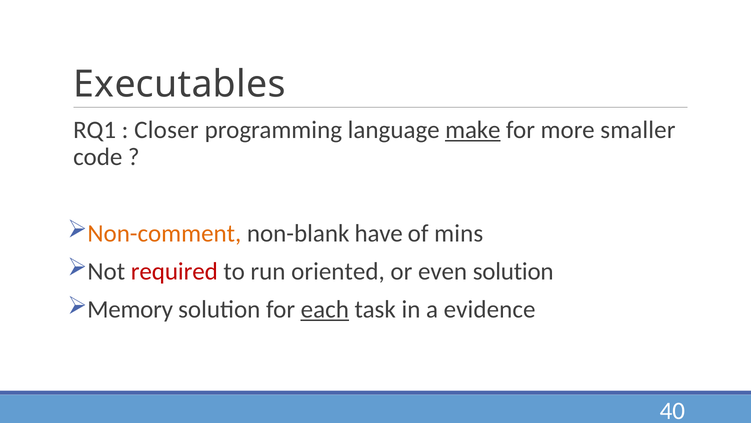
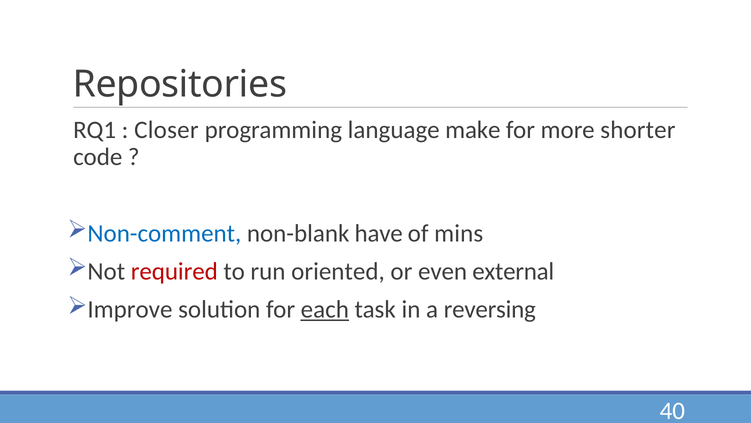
Executables: Executables -> Repositories
make underline: present -> none
smaller: smaller -> shorter
Non-comment colour: orange -> blue
even solution: solution -> external
Memory: Memory -> Improve
evidence: evidence -> reversing
